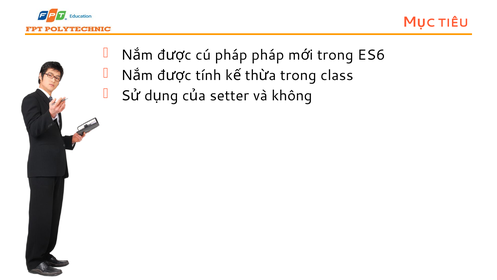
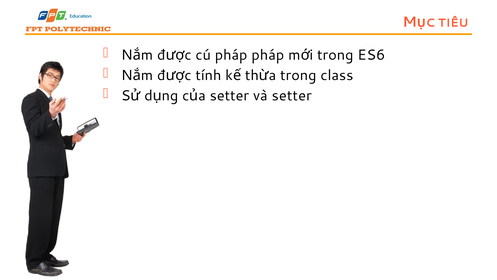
và không: không -> setter
